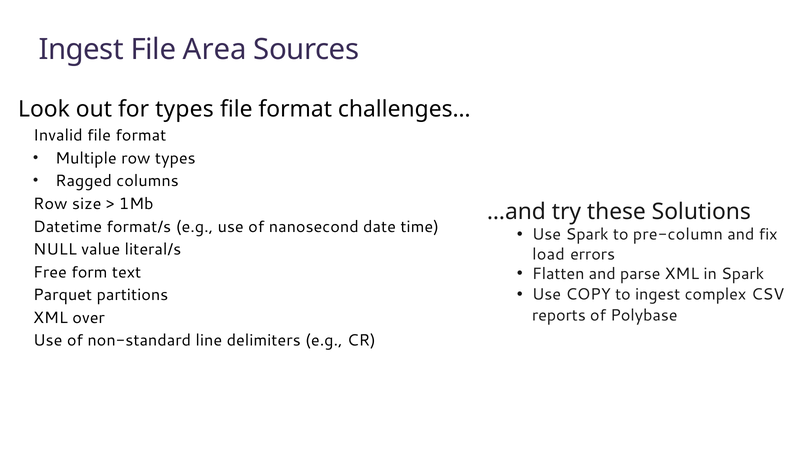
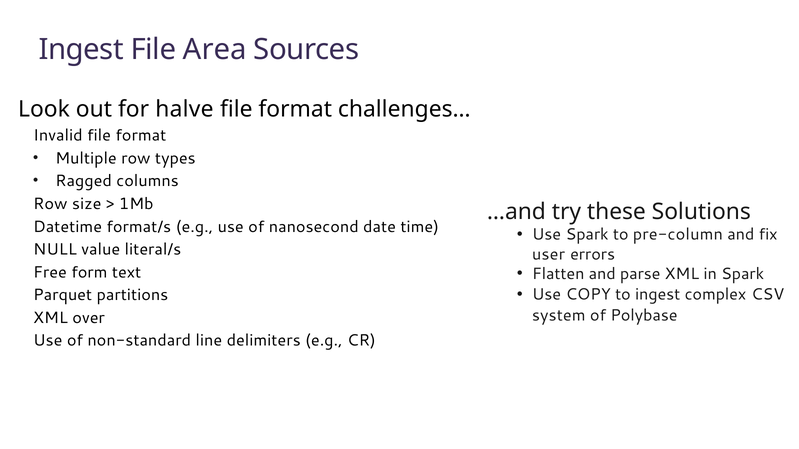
for types: types -> halve
load: load -> user
reports: reports -> system
